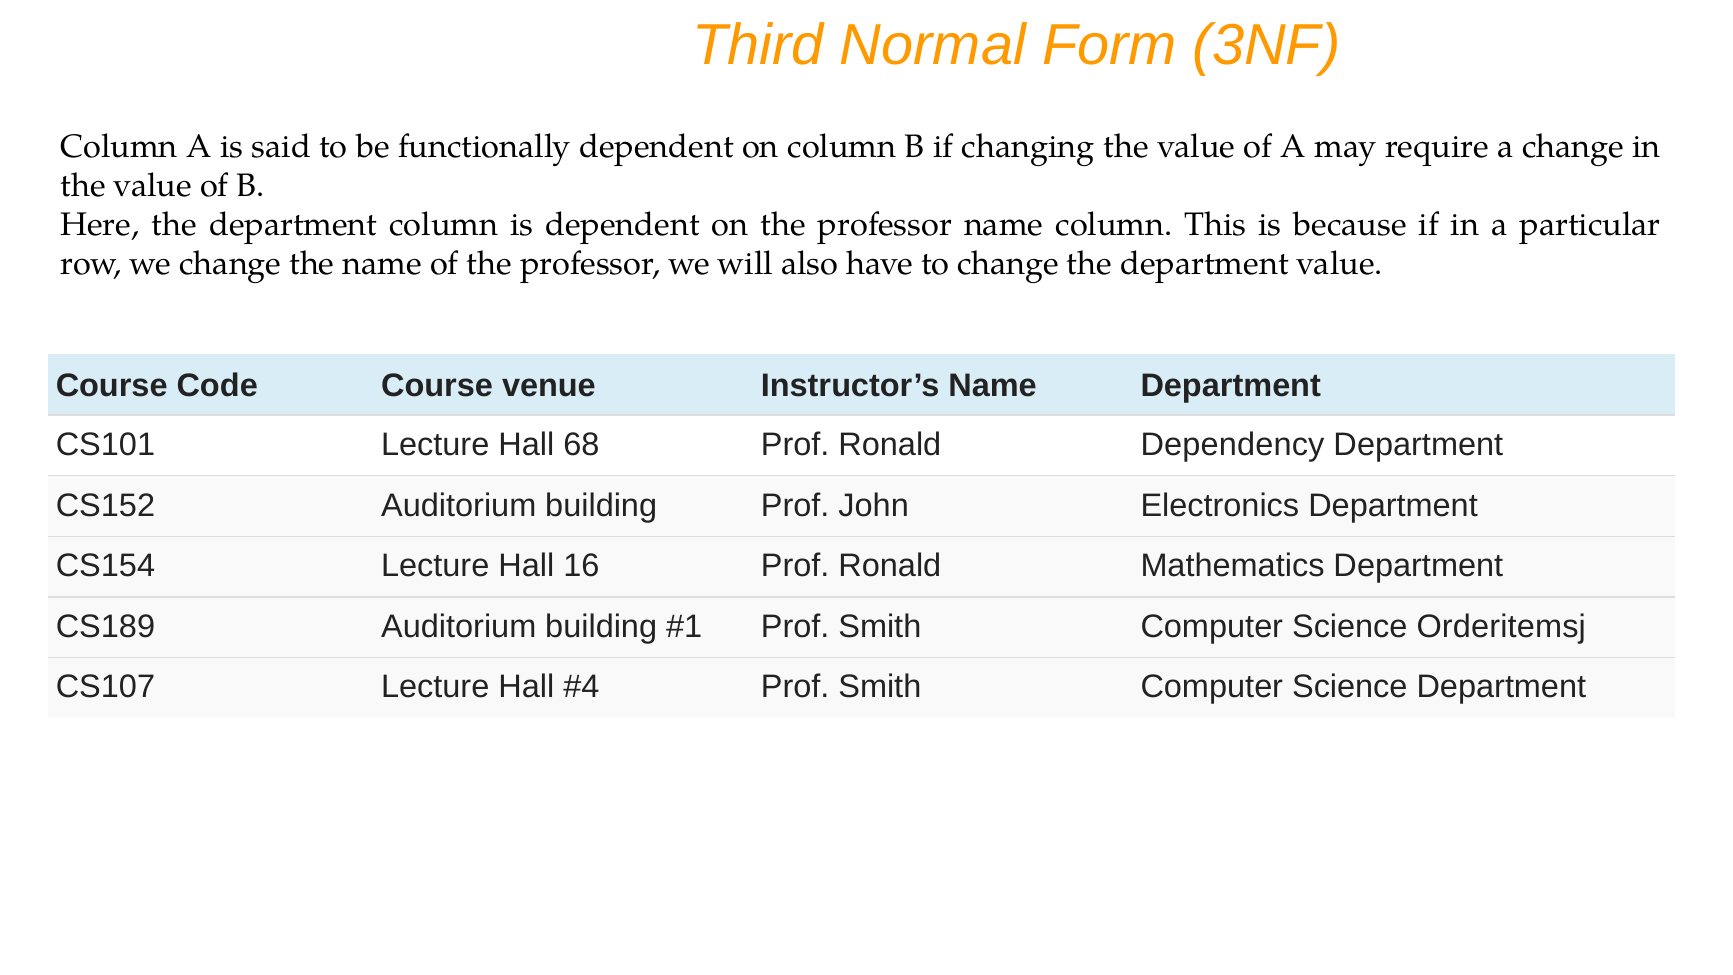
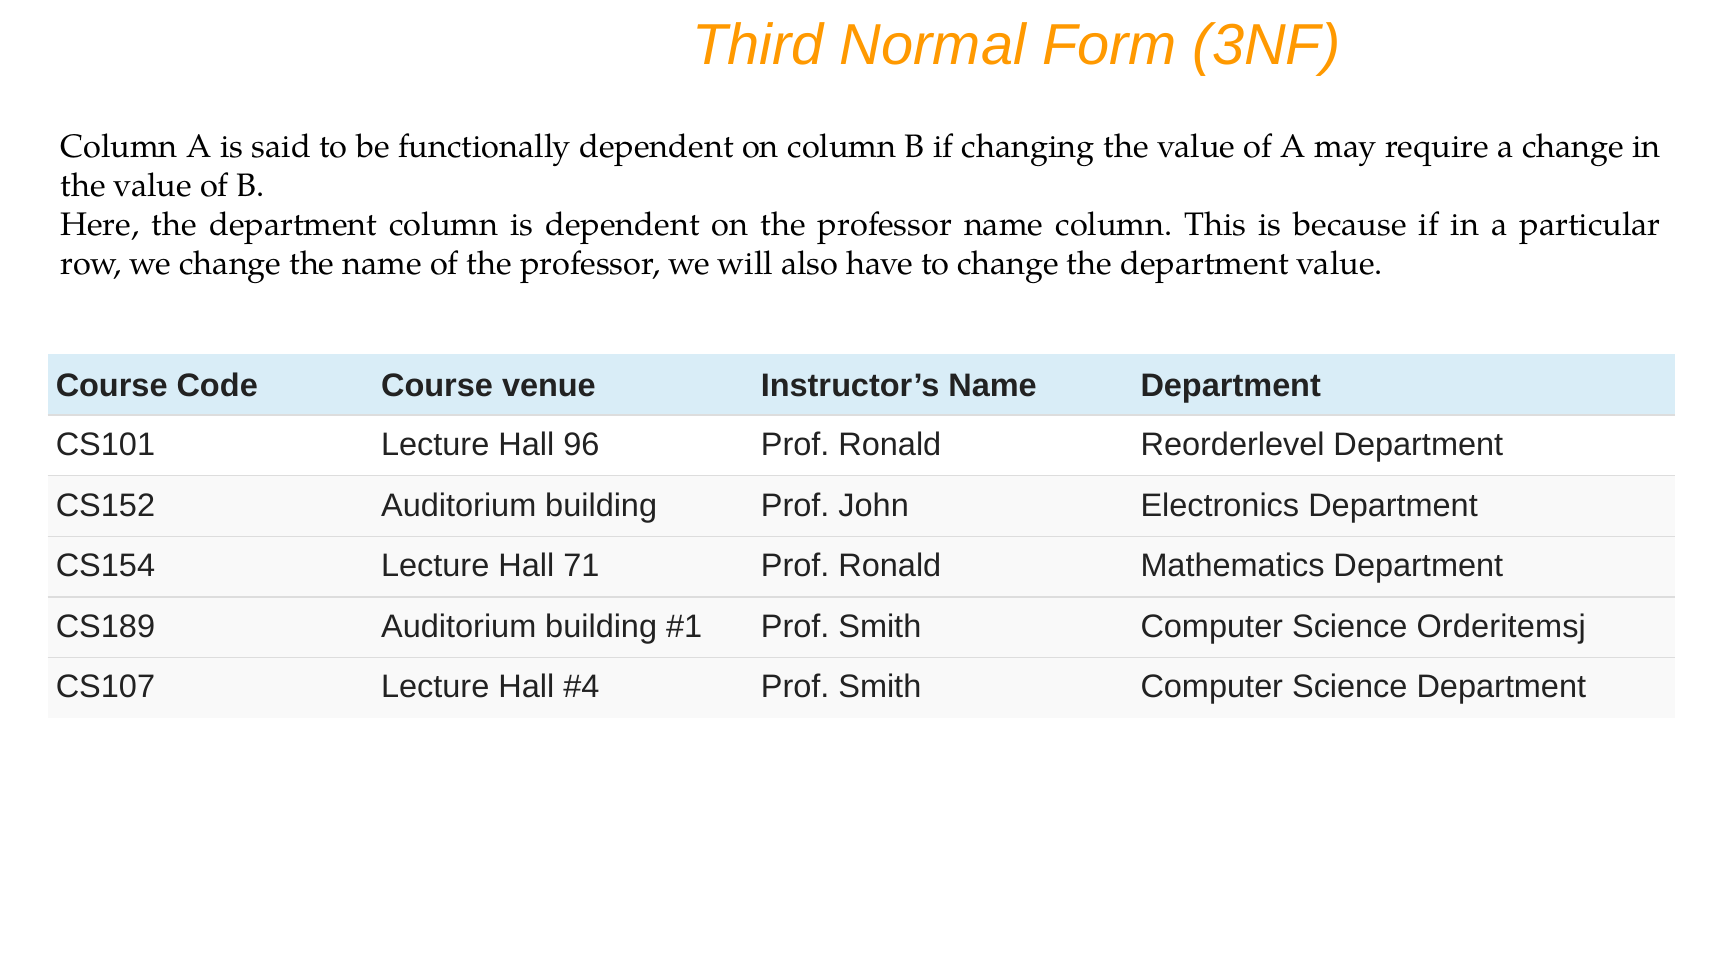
68: 68 -> 96
Dependency: Dependency -> Reorderlevel
16: 16 -> 71
